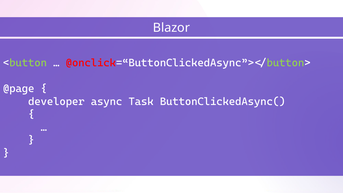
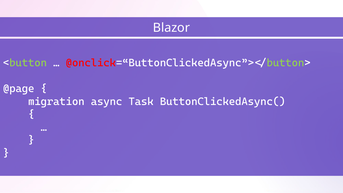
developer: developer -> migration
